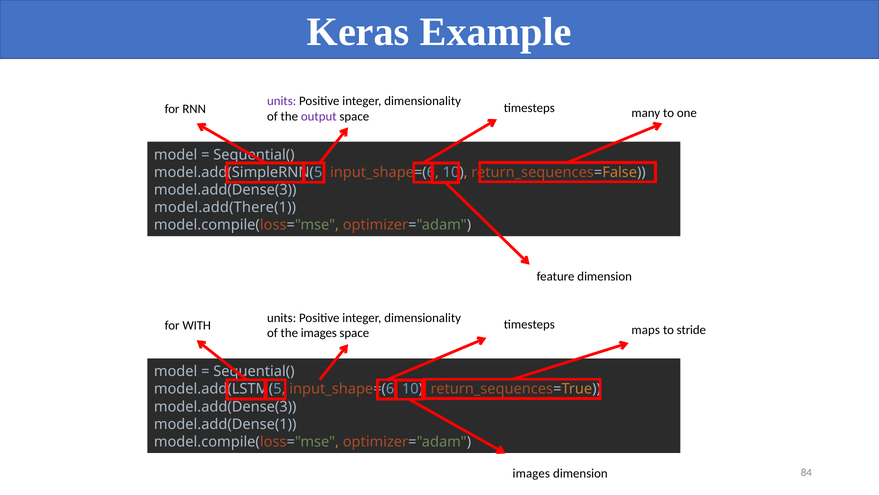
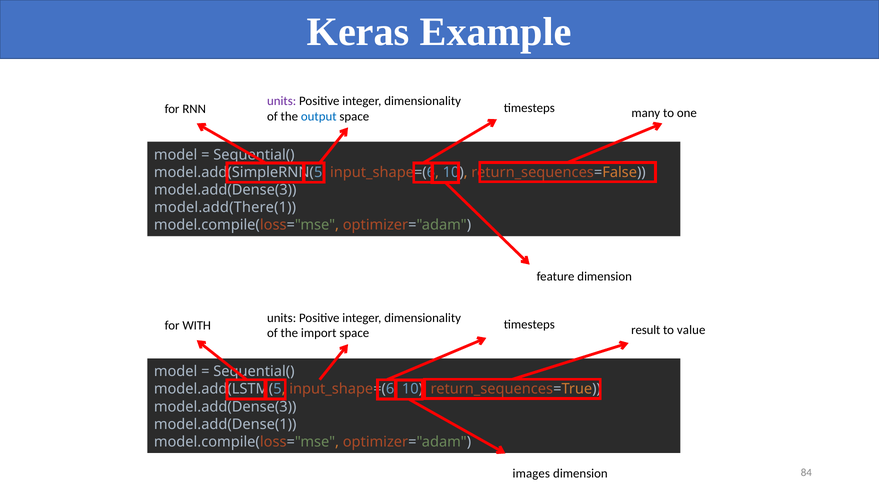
output colour: purple -> blue
maps: maps -> result
stride: stride -> value
the images: images -> import
